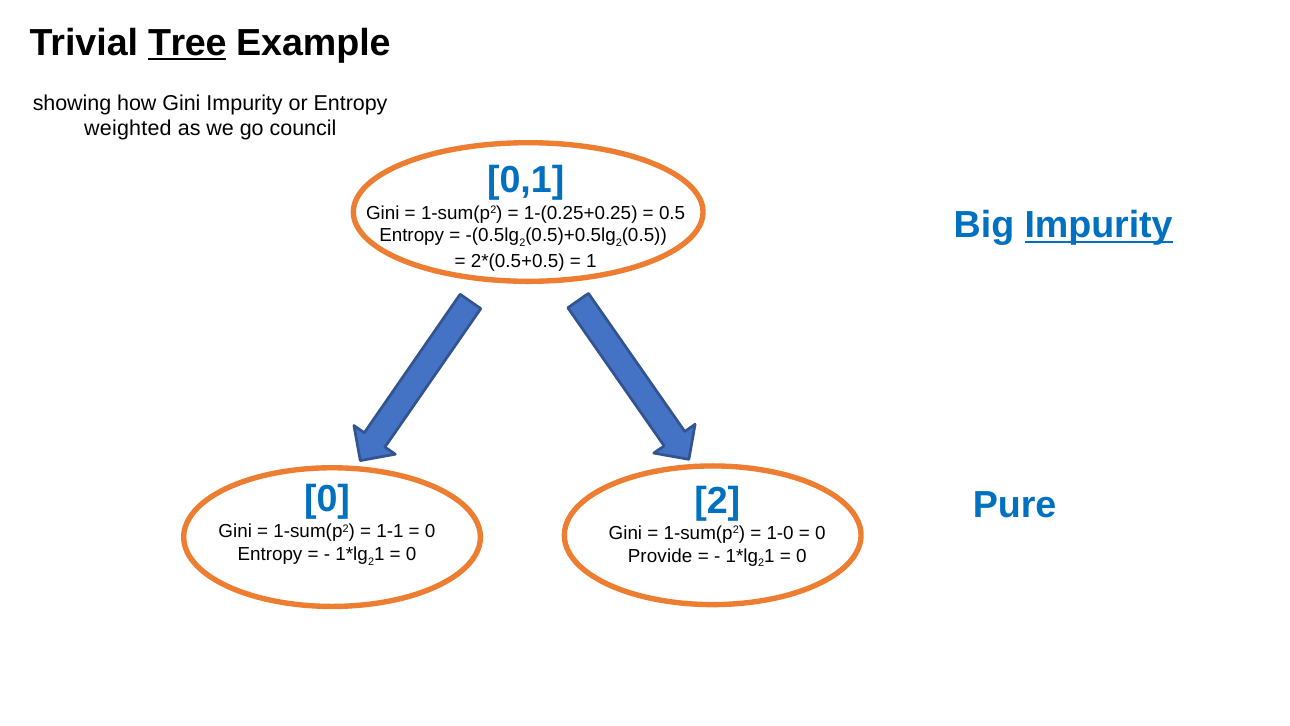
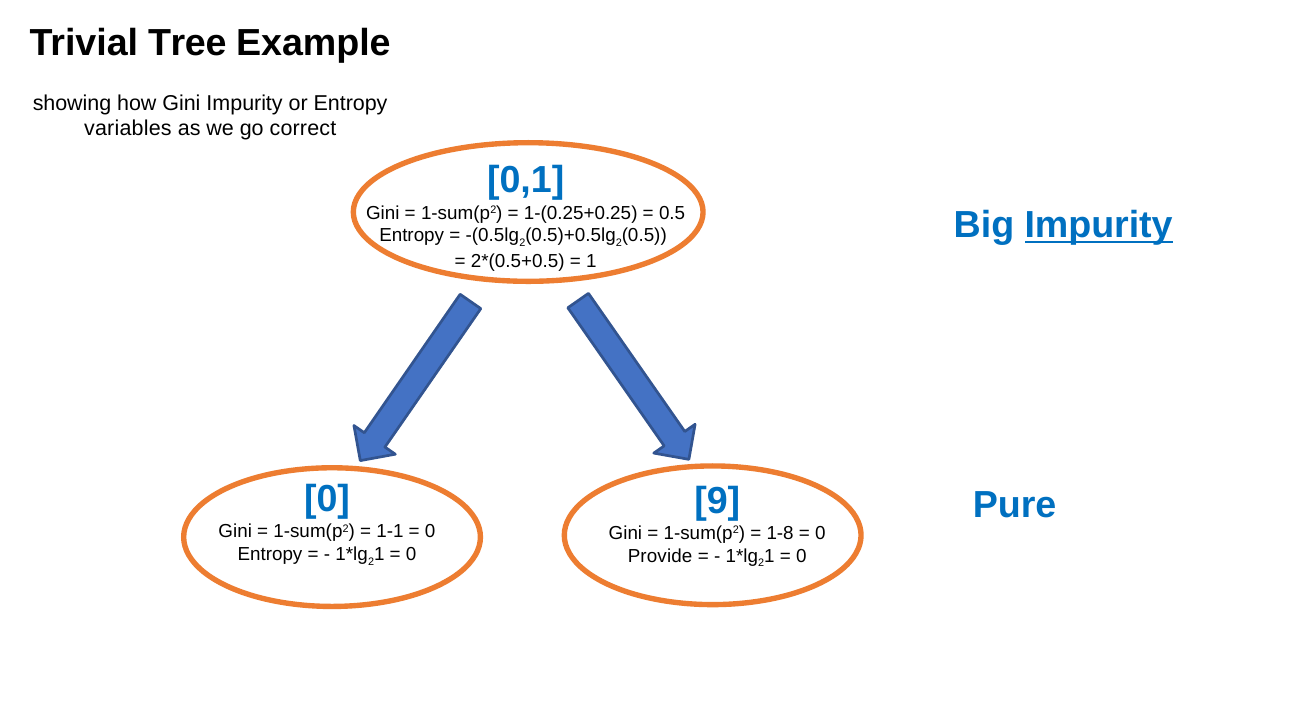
Tree underline: present -> none
weighted: weighted -> variables
council: council -> correct
2 at (717, 501): 2 -> 9
1-0: 1-0 -> 1-8
